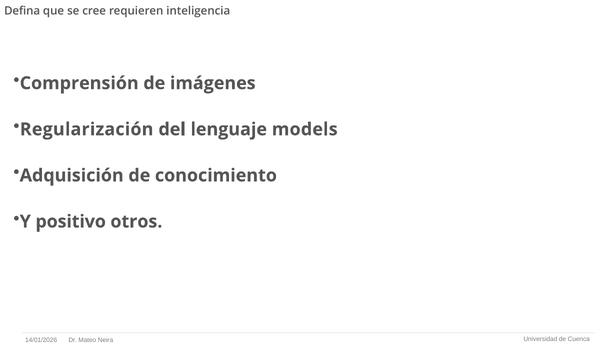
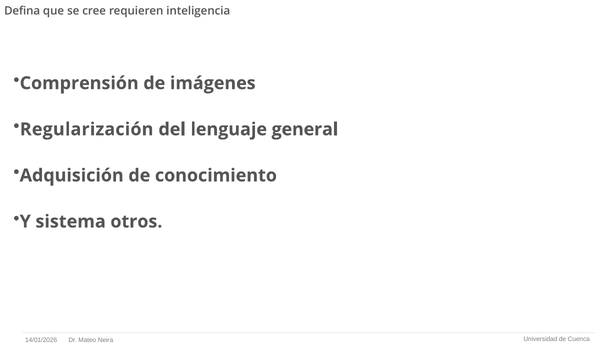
models: models -> general
positivo: positivo -> sistema
